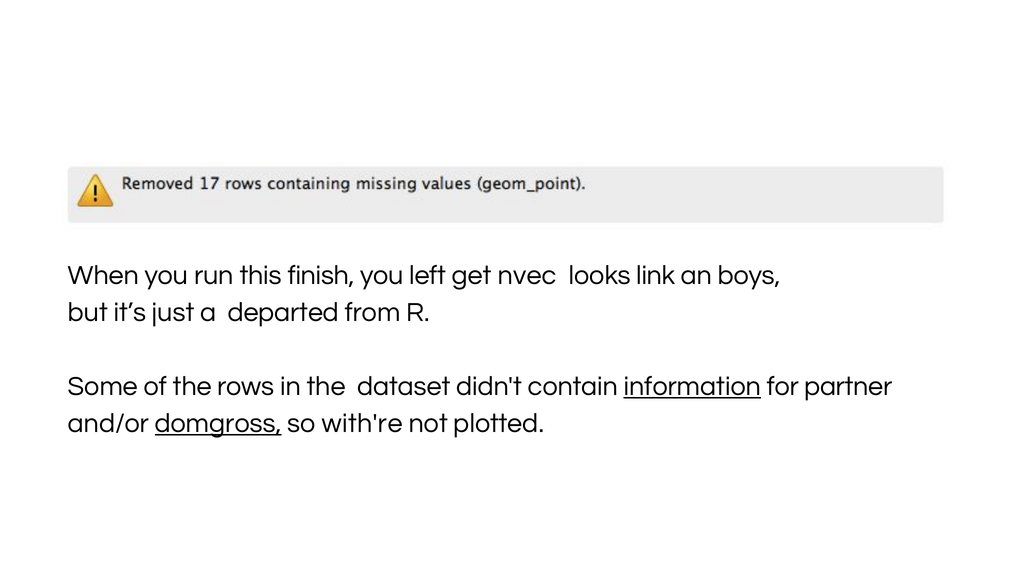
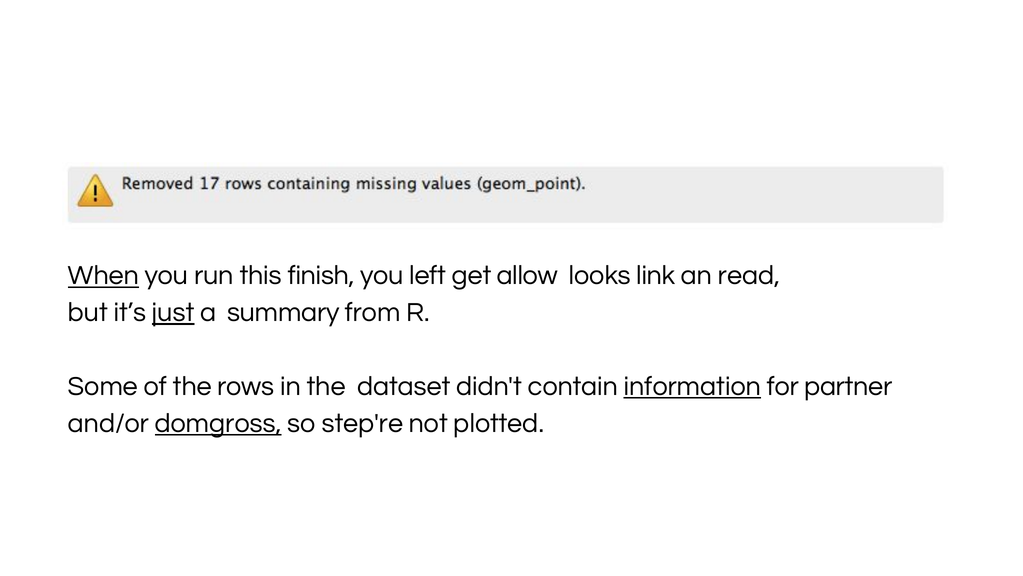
When underline: none -> present
nvec: nvec -> allow
boys: boys -> read
just underline: none -> present
departed: departed -> summary
with're: with're -> step're
